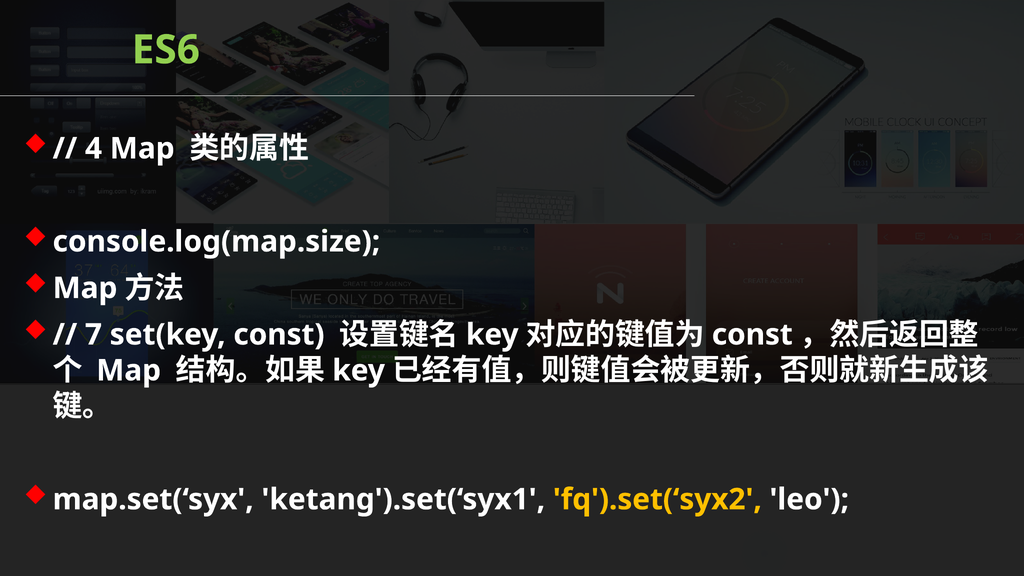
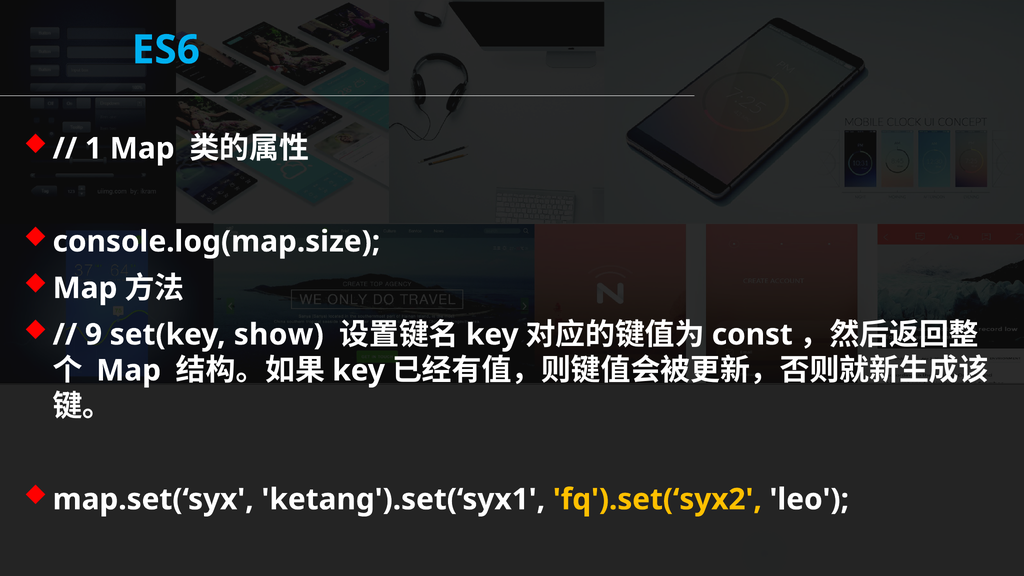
ES6 colour: light green -> light blue
4: 4 -> 1
7: 7 -> 9
set(key const: const -> show
